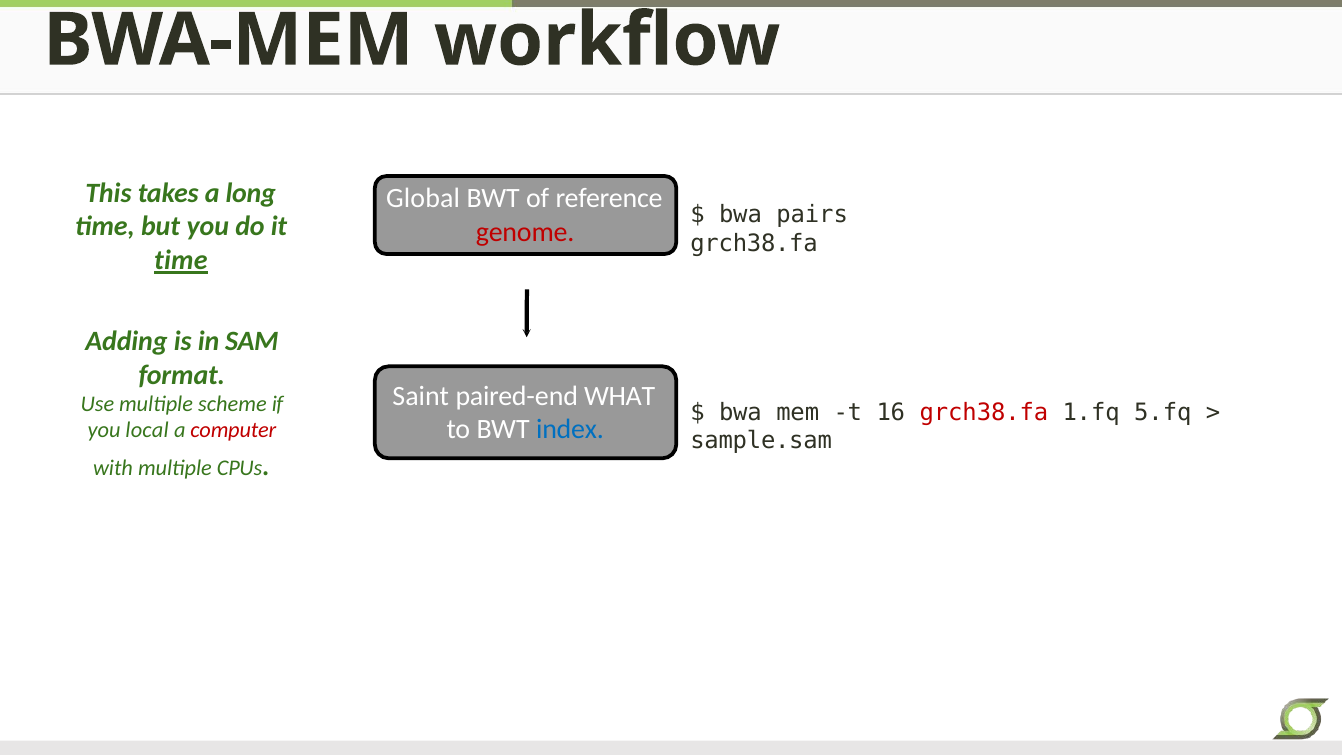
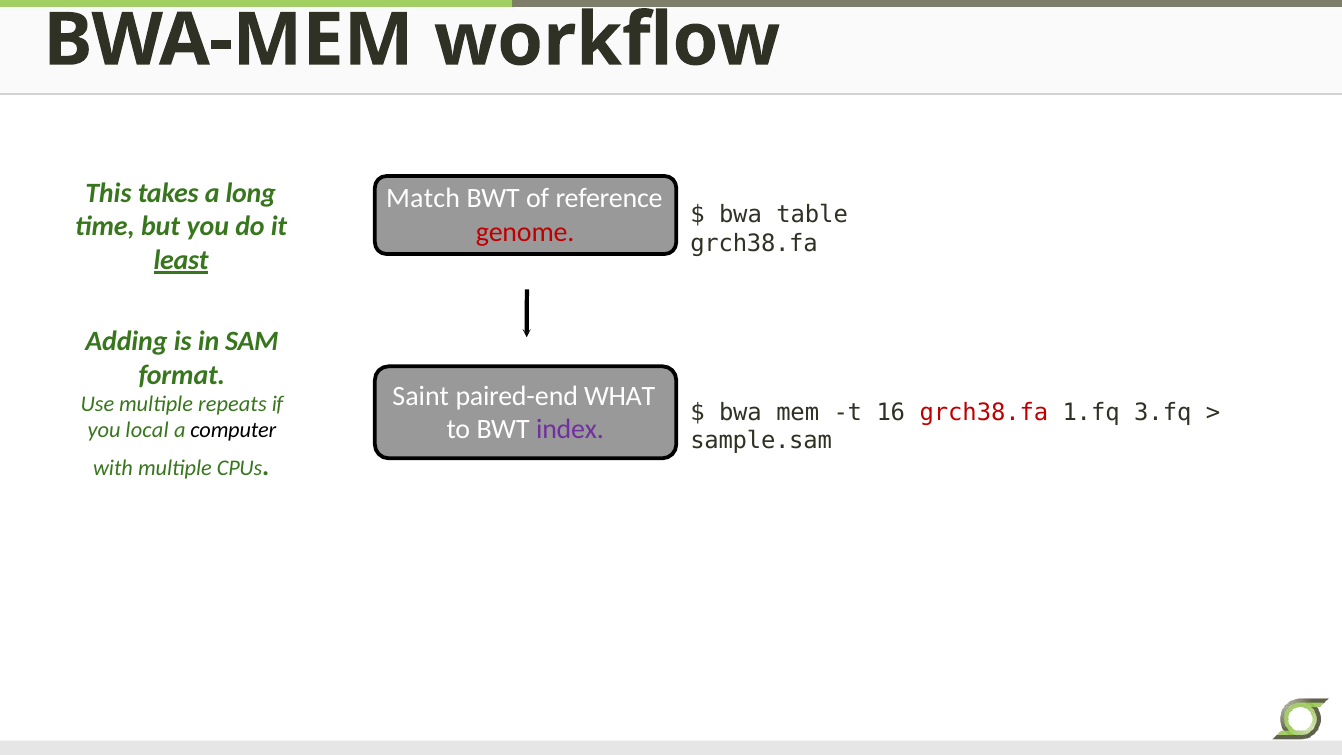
Global: Global -> Match
pairs: pairs -> table
time at (181, 260): time -> least
scheme: scheme -> repeats
5.fq: 5.fq -> 3.fq
index colour: blue -> purple
computer colour: red -> black
